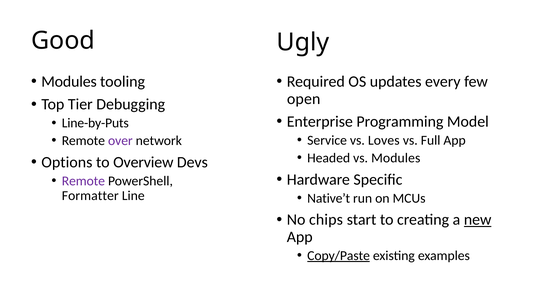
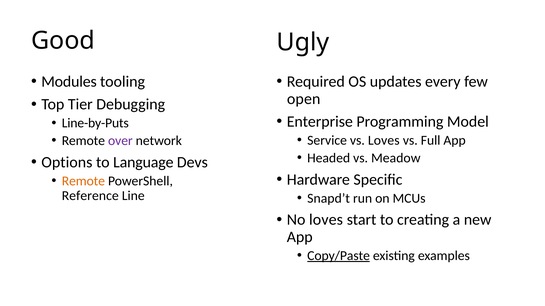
vs Modules: Modules -> Meadow
Overview: Overview -> Language
Remote at (83, 181) colour: purple -> orange
Formatter: Formatter -> Reference
Native’t: Native’t -> Snapd’t
No chips: chips -> loves
new underline: present -> none
